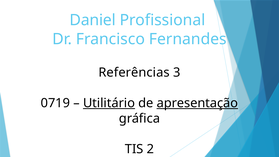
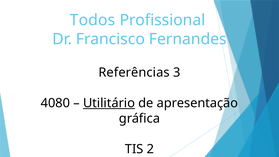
Daniel: Daniel -> Todos
0719: 0719 -> 4080
apresentação underline: present -> none
